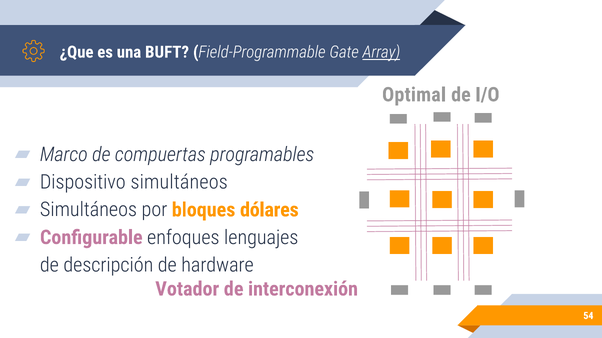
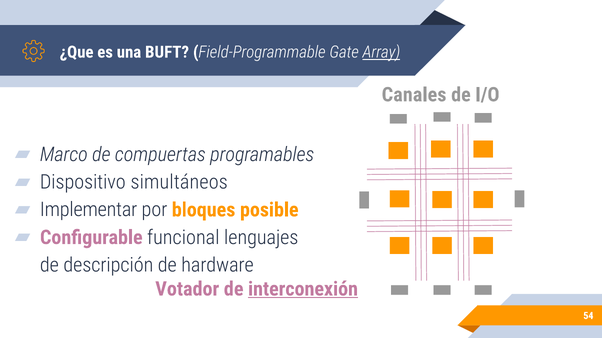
Optimal: Optimal -> Canales
Simultáneos at (89, 210): Simultáneos -> Implementar
dólares: dólares -> posible
enfoques: enfoques -> funcional
interconexión underline: none -> present
